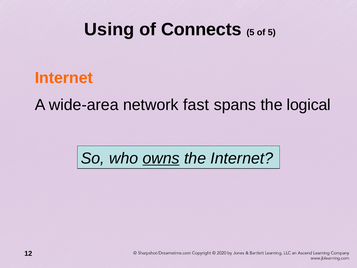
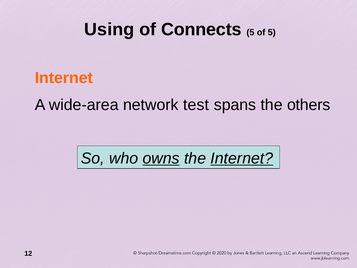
fast: fast -> test
logical: logical -> others
Internet at (242, 158) underline: none -> present
